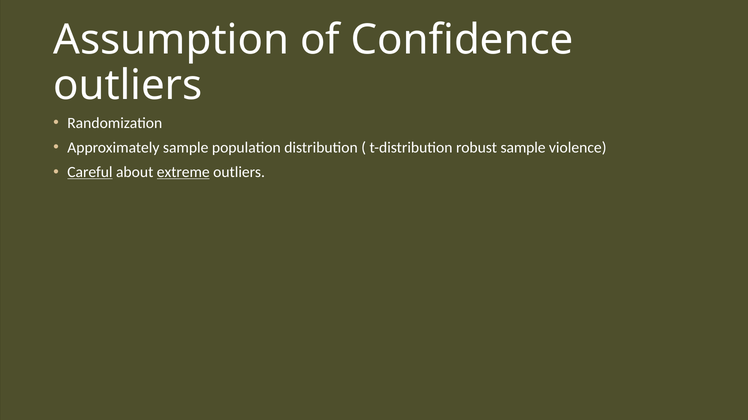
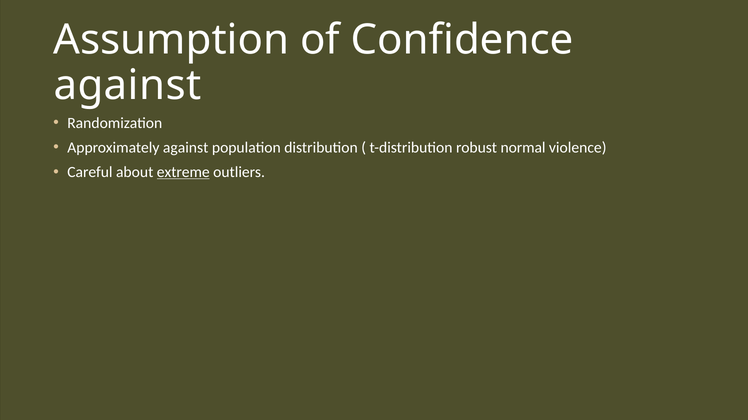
outliers at (128, 86): outliers -> against
Approximately sample: sample -> against
robust sample: sample -> normal
Careful underline: present -> none
